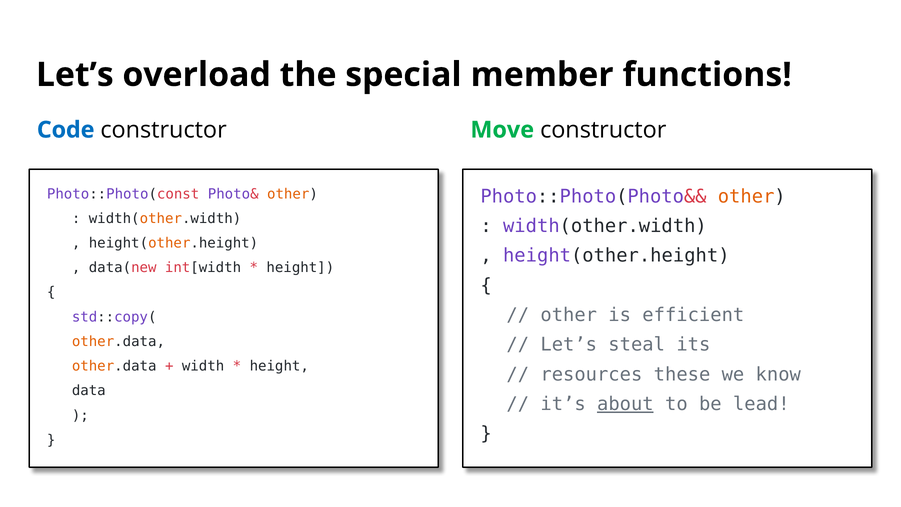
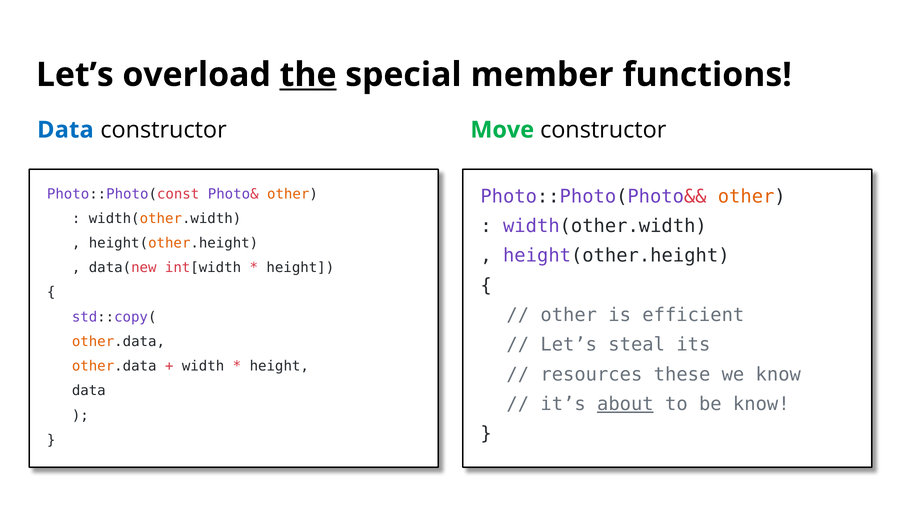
the underline: none -> present
Code at (66, 130): Code -> Data
be lead: lead -> know
